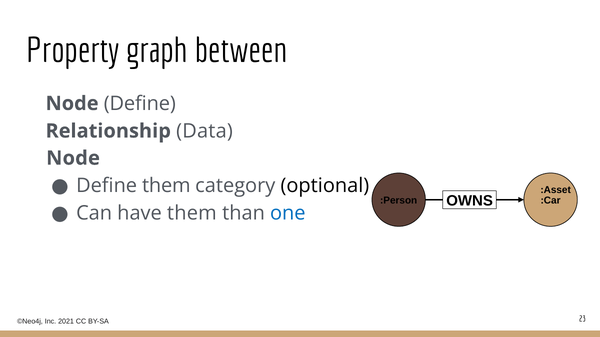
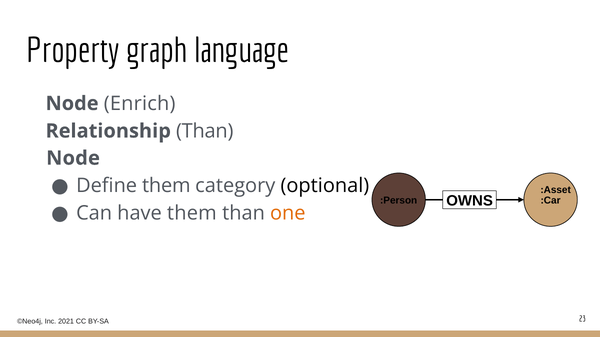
between: between -> language
Node Define: Define -> Enrich
Relationship Data: Data -> Than
one colour: blue -> orange
